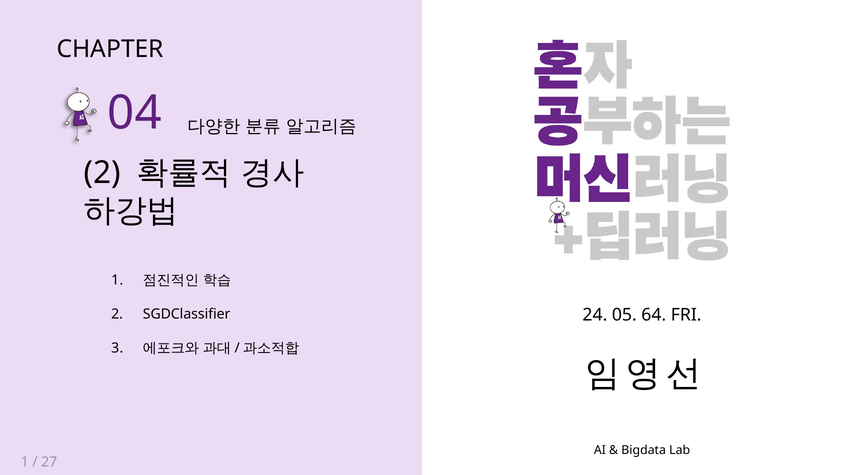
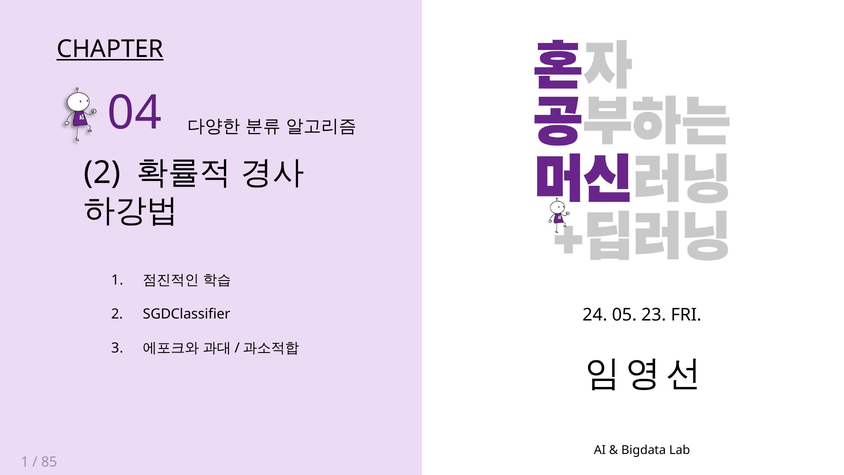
CHAPTER underline: none -> present
64: 64 -> 23
27: 27 -> 85
